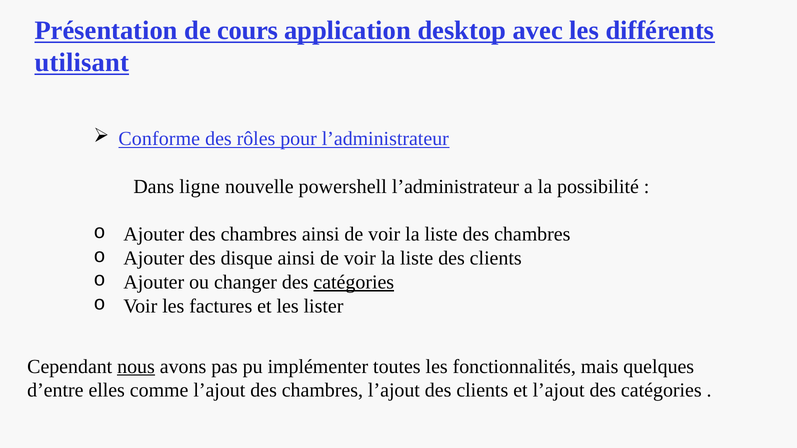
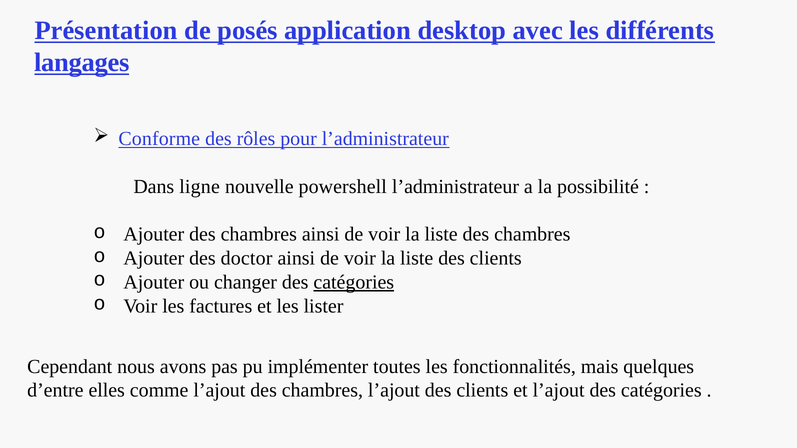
cours: cours -> posés
utilisant: utilisant -> langages
disque: disque -> doctor
nous underline: present -> none
